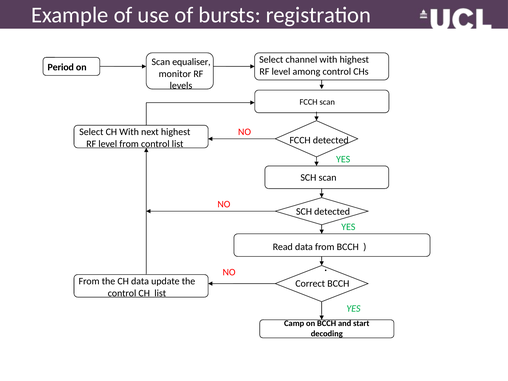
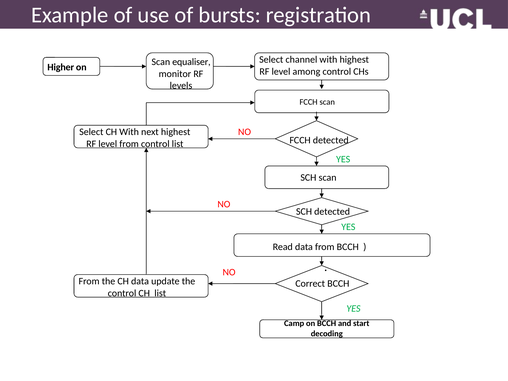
Period: Period -> Higher
